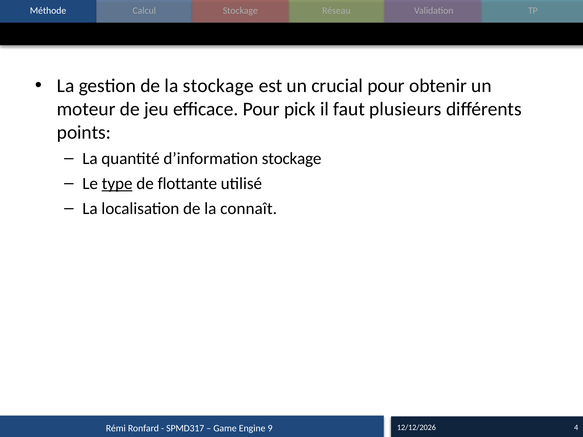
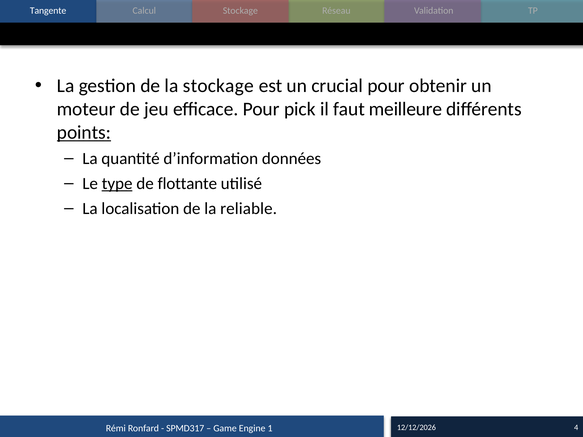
Méthode: Méthode -> Tangente
plusieurs: plusieurs -> meilleure
points underline: none -> present
d’information stockage: stockage -> données
connaît: connaît -> reliable
9: 9 -> 1
